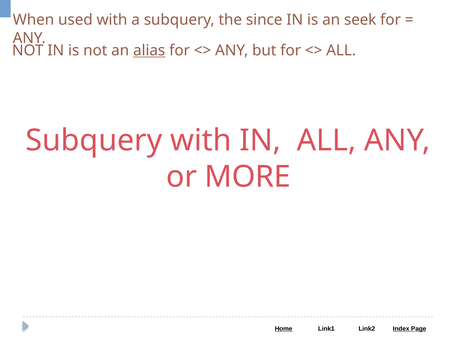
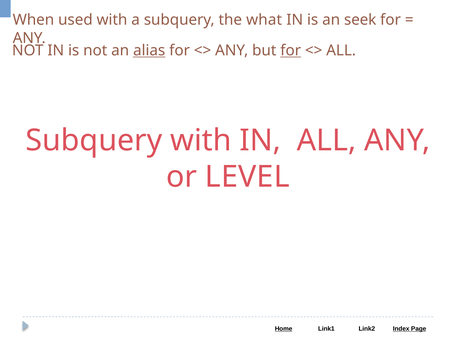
since: since -> what
for at (291, 50) underline: none -> present
MORE: MORE -> LEVEL
